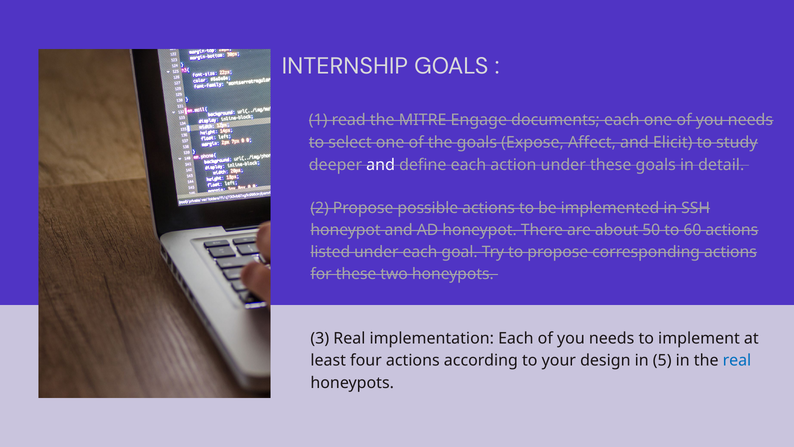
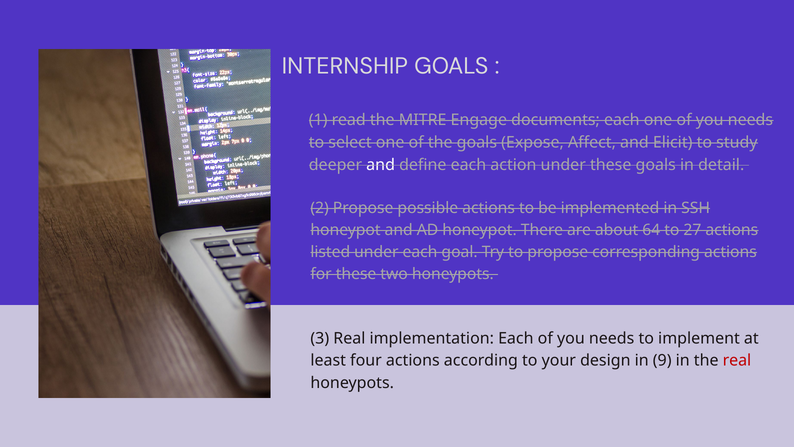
50: 50 -> 64
60: 60 -> 27
5: 5 -> 9
real at (737, 360) colour: blue -> red
